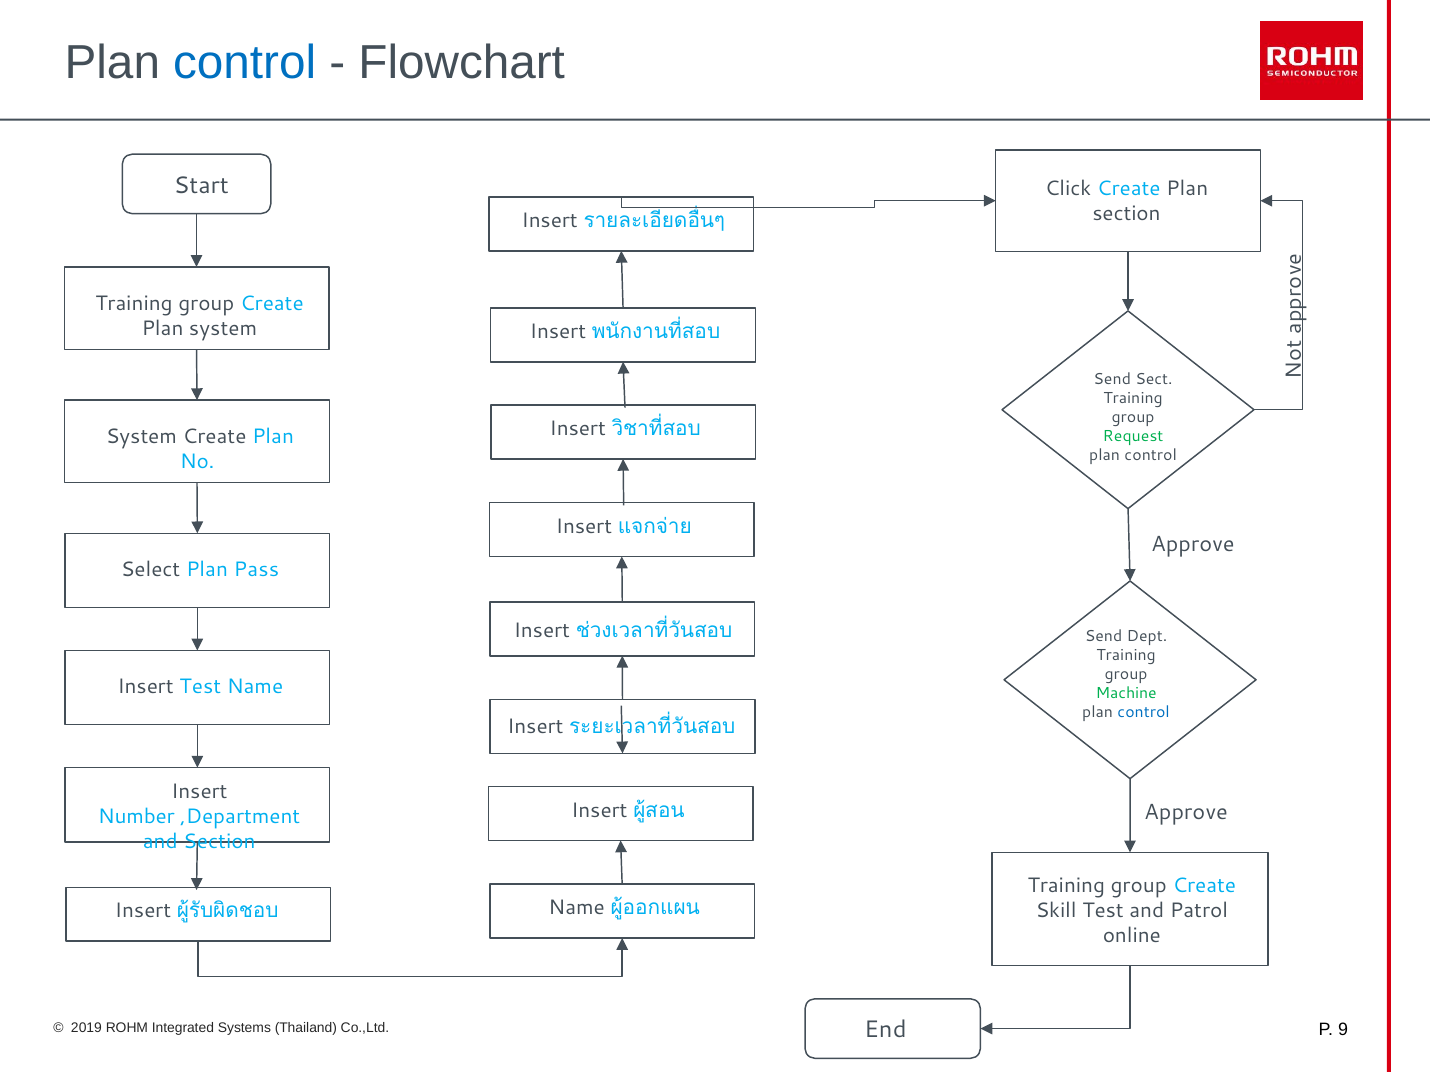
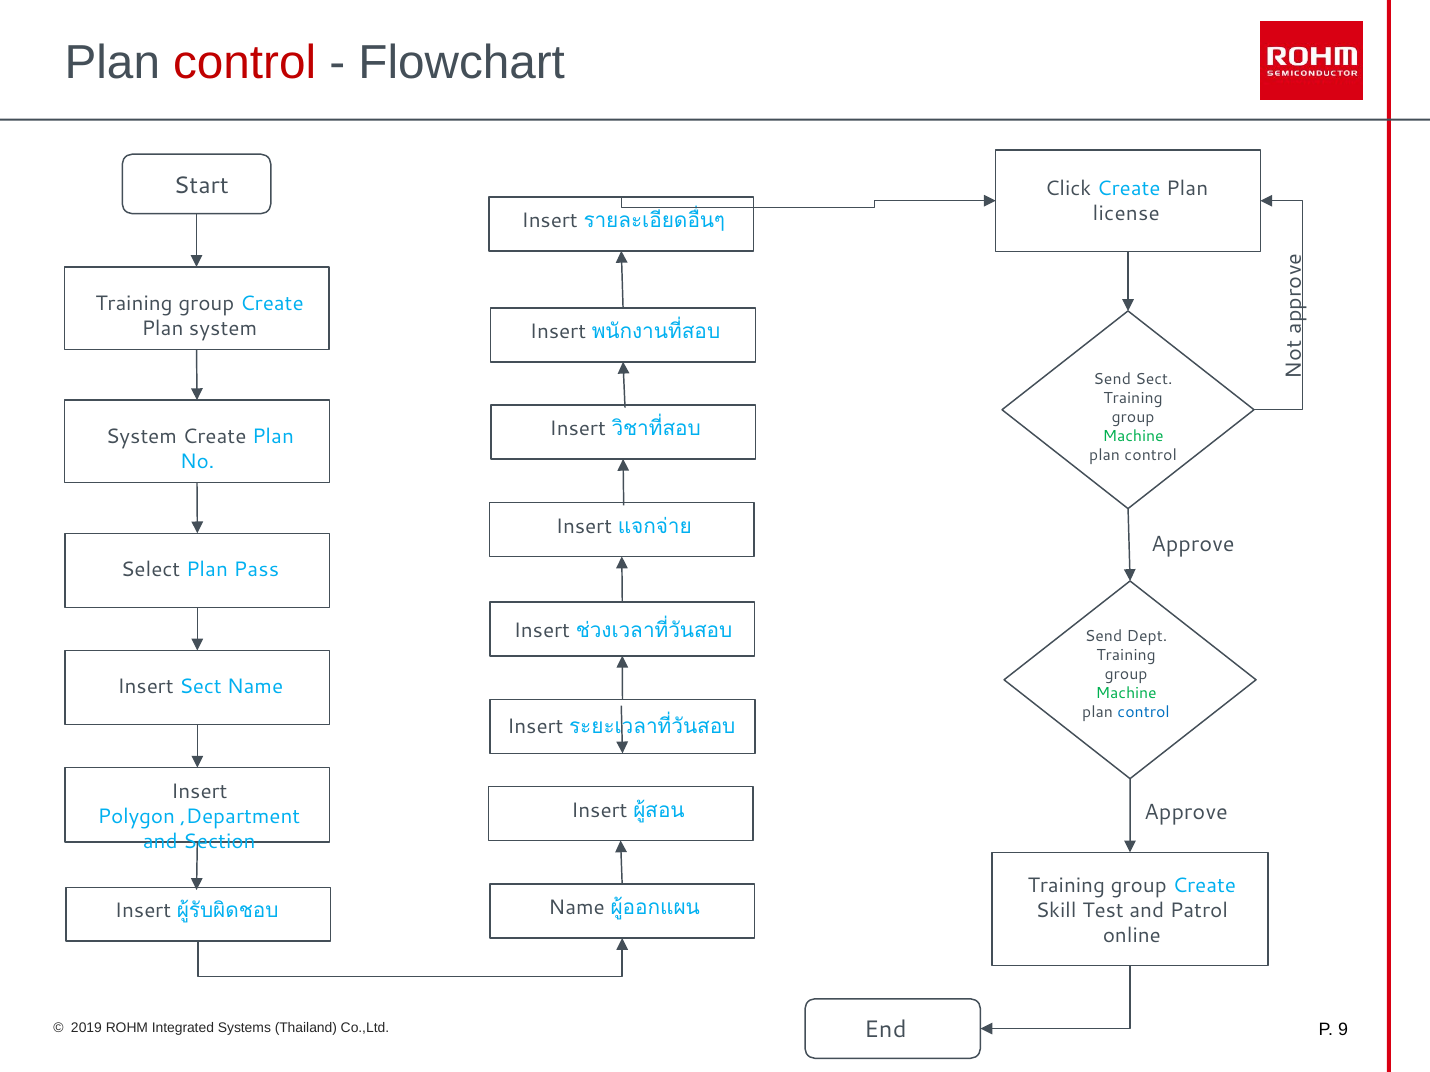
control at (245, 63) colour: blue -> red
section at (1126, 214): section -> license
Request at (1133, 436): Request -> Machine
Insert Test: Test -> Sect
Number: Number -> Polygon
